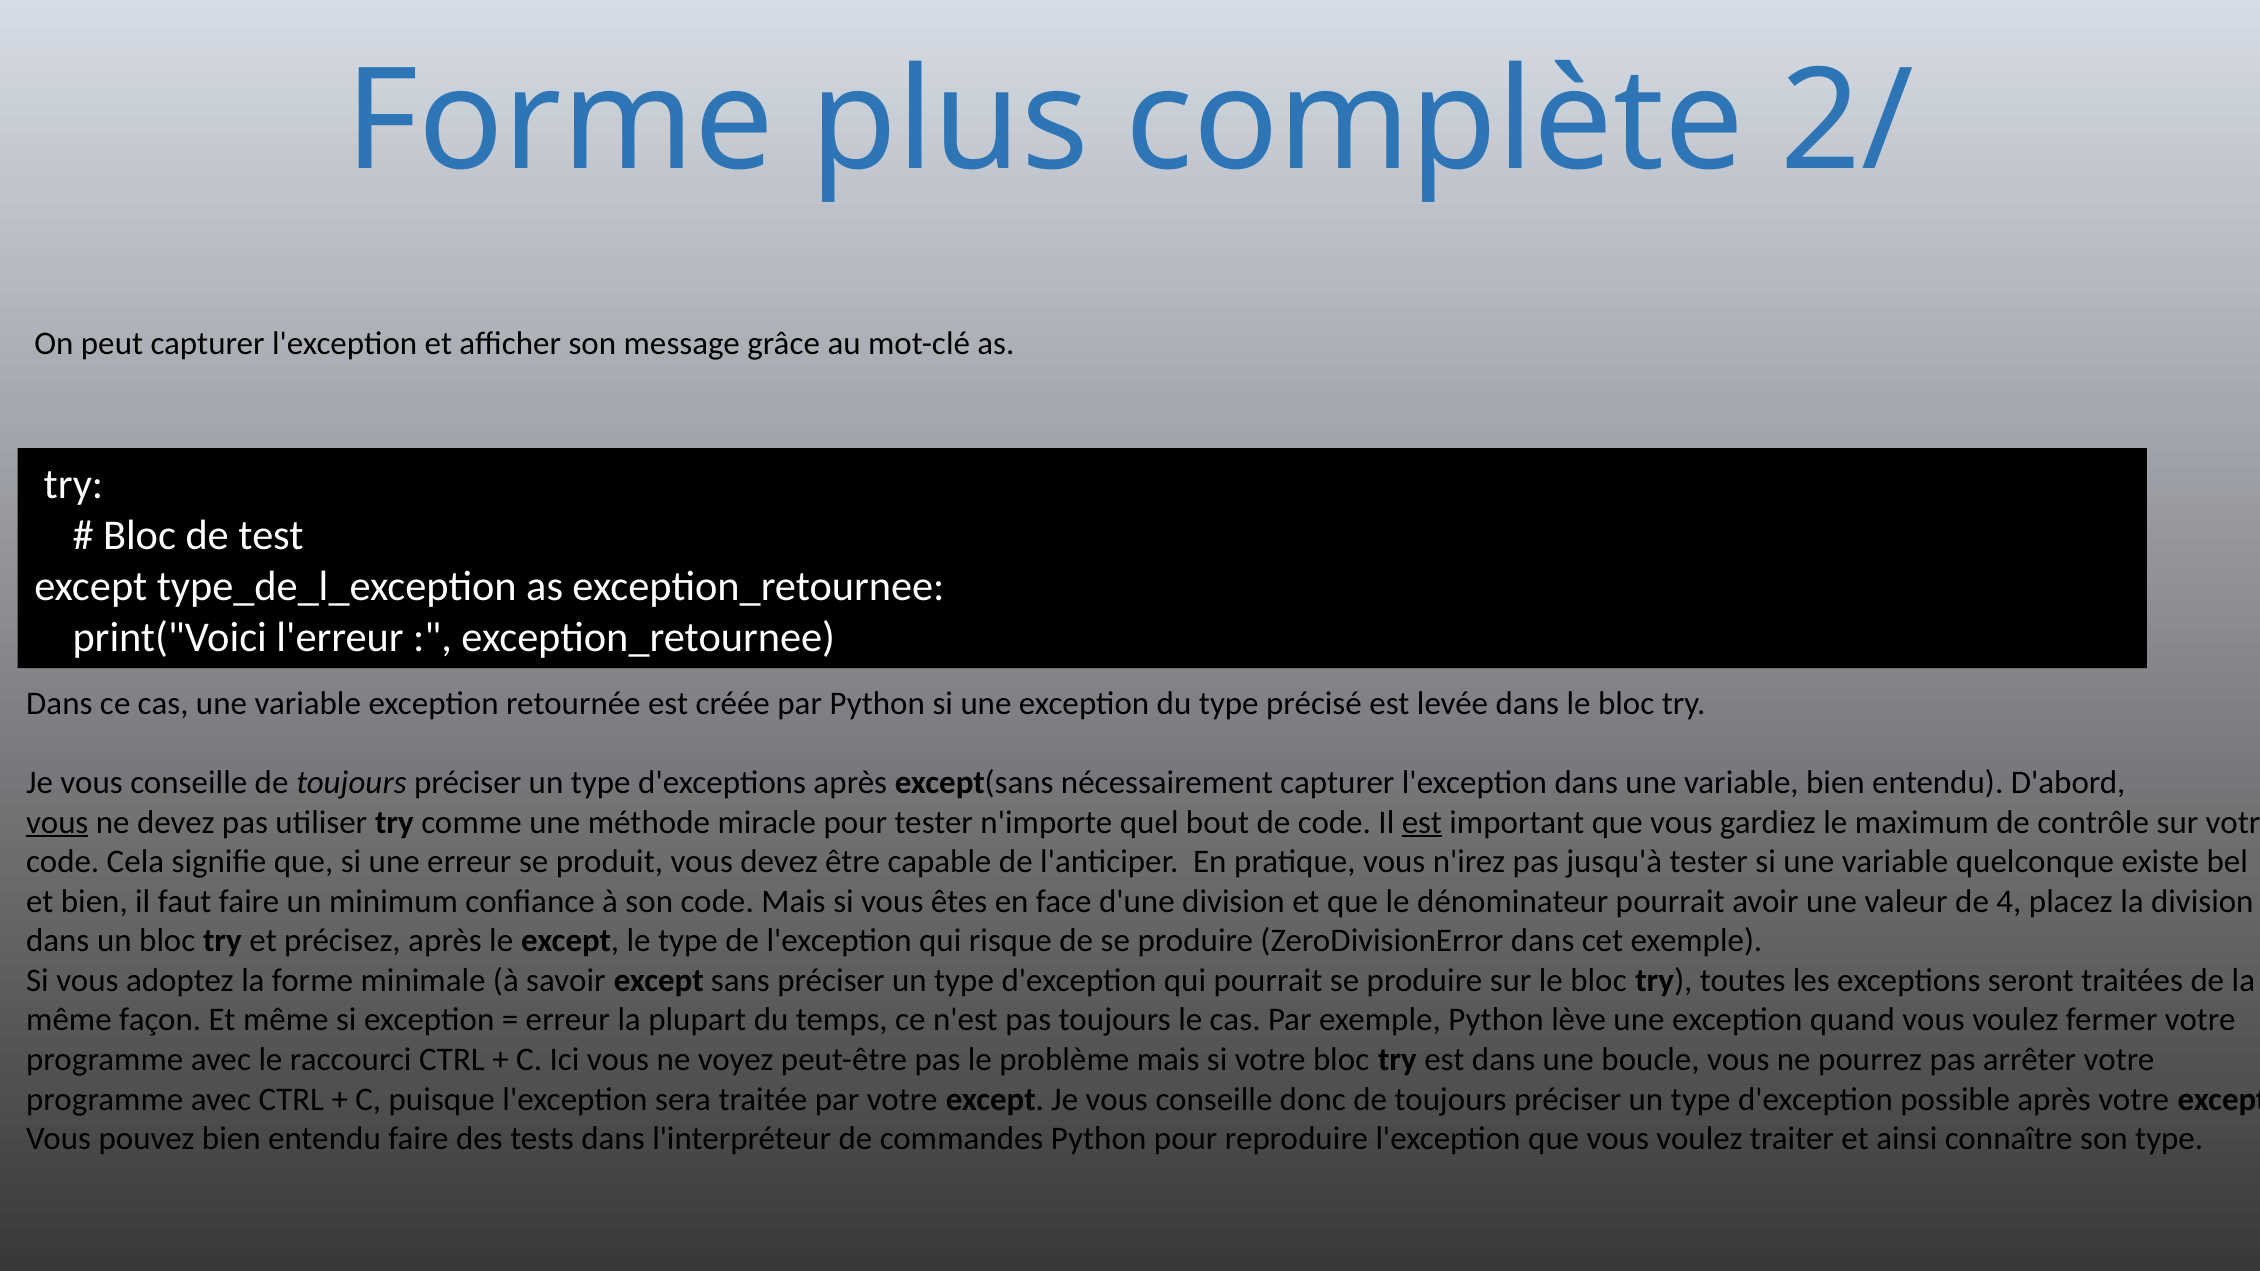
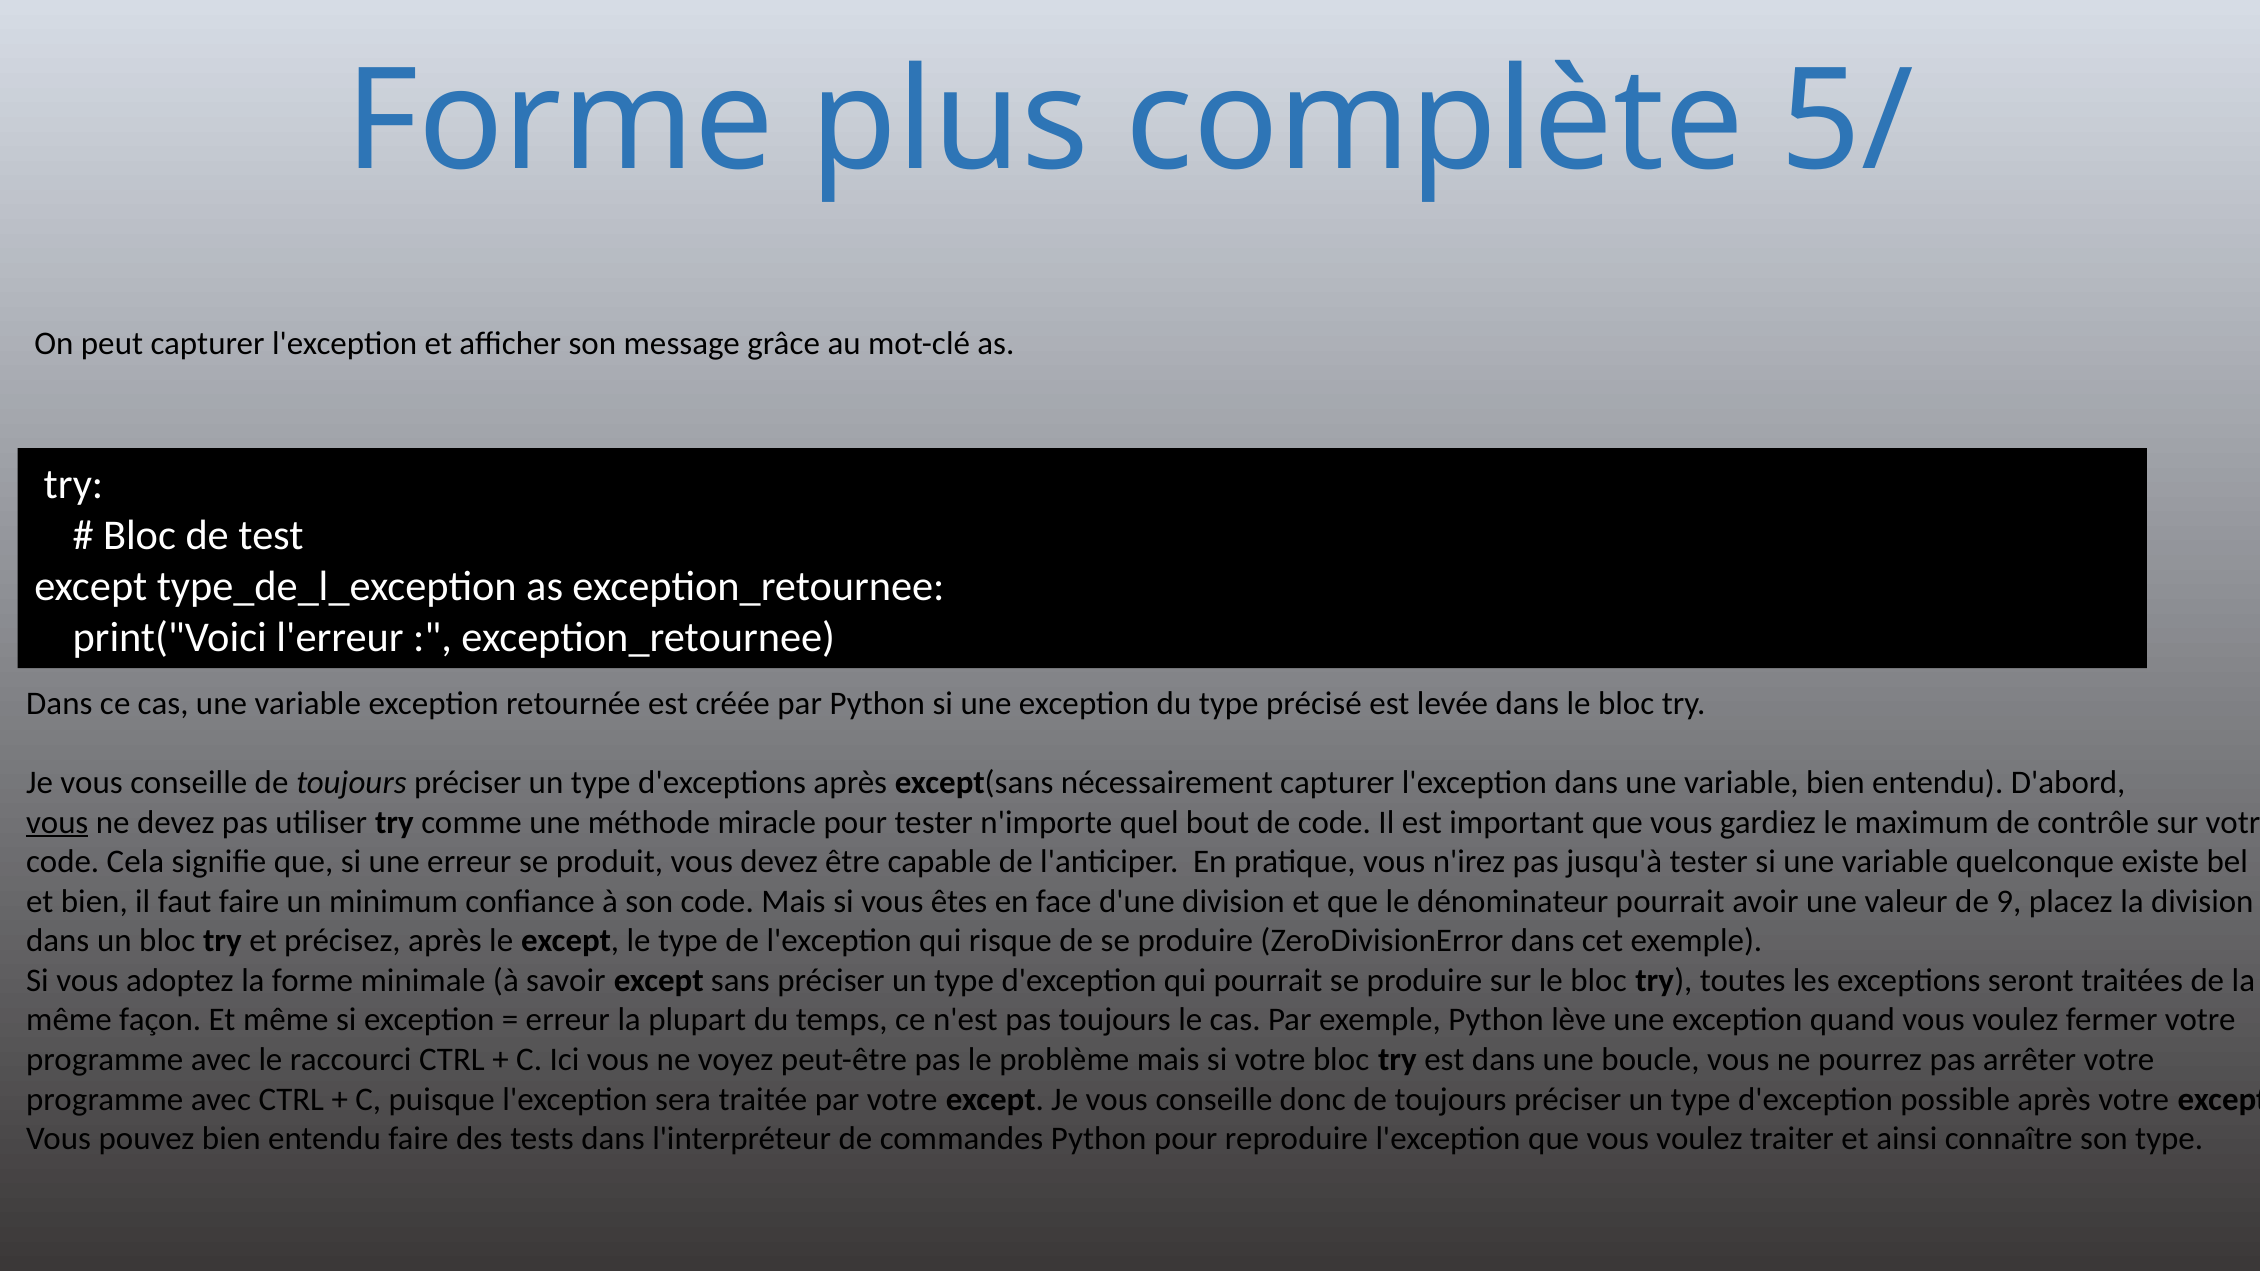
2/: 2/ -> 5/
est at (1422, 822) underline: present -> none
4: 4 -> 9
